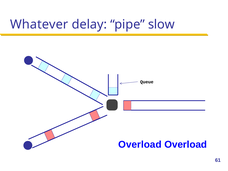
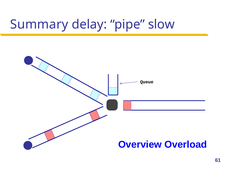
Whatever: Whatever -> Summary
Overload at (140, 144): Overload -> Overview
